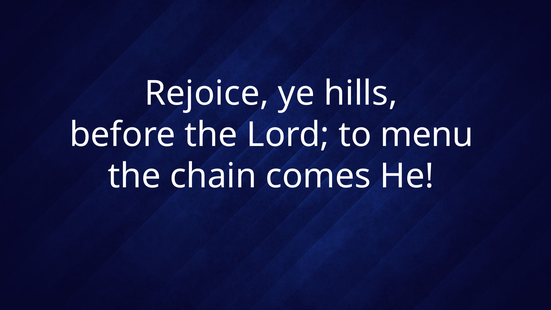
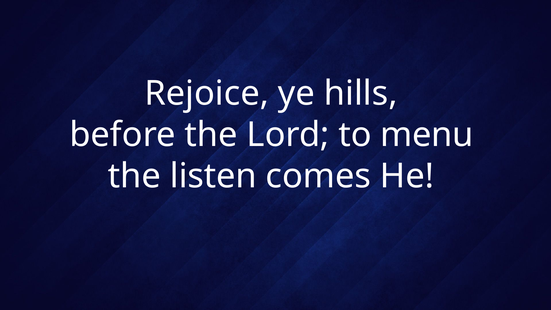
chain: chain -> listen
